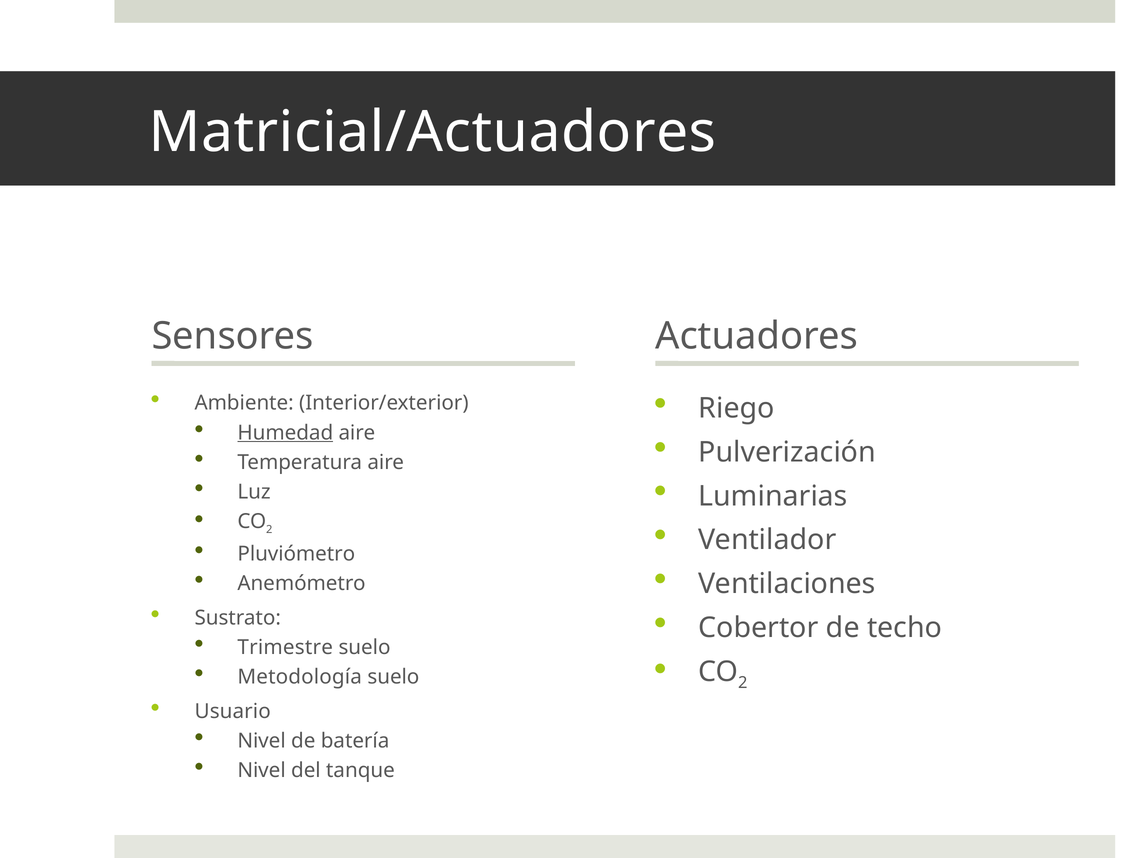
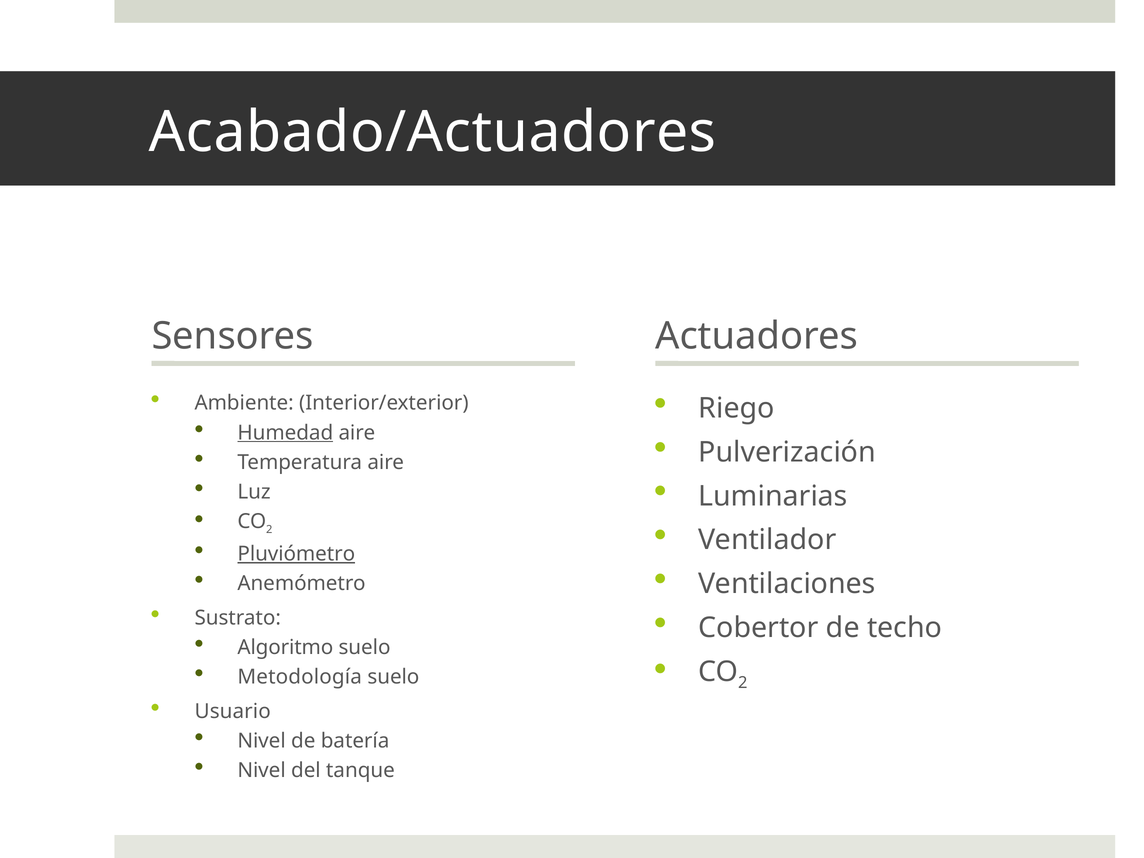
Matricial/Actuadores: Matricial/Actuadores -> Acabado/Actuadores
Pluviómetro underline: none -> present
Trimestre: Trimestre -> Algoritmo
